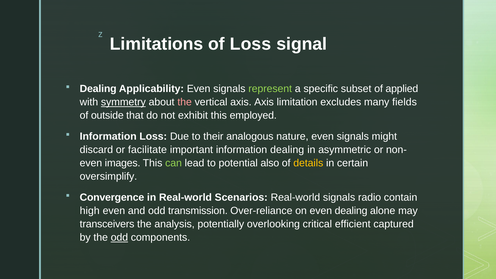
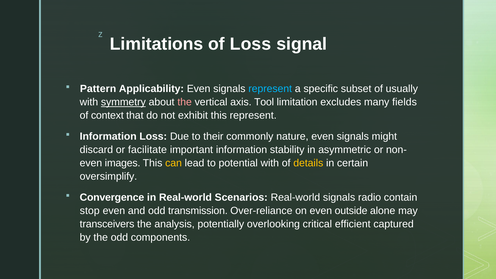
Dealing at (98, 89): Dealing -> Pattern
represent at (270, 89) colour: light green -> light blue
applied: applied -> usually
axis Axis: Axis -> Tool
outside: outside -> context
this employed: employed -> represent
analogous: analogous -> commonly
information dealing: dealing -> stability
can colour: light green -> yellow
potential also: also -> with
high: high -> stop
even dealing: dealing -> outside
odd at (119, 237) underline: present -> none
